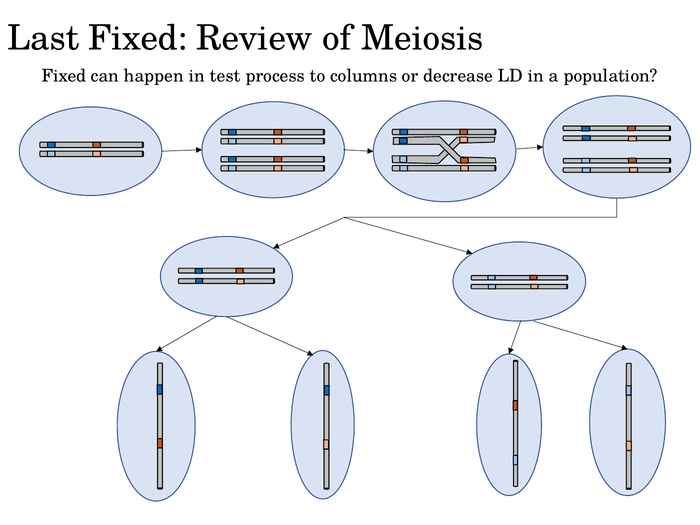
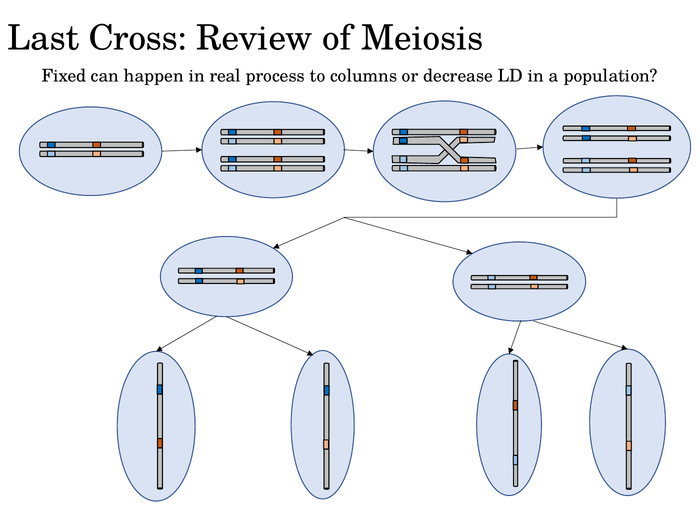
Last Fixed: Fixed -> Cross
test: test -> real
